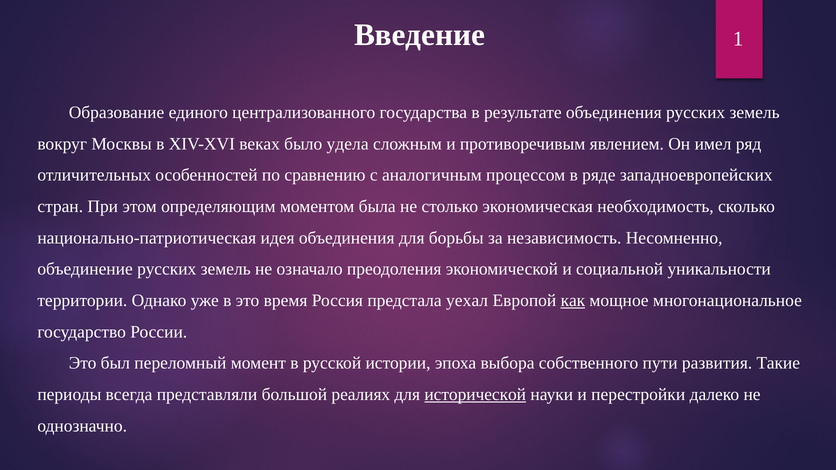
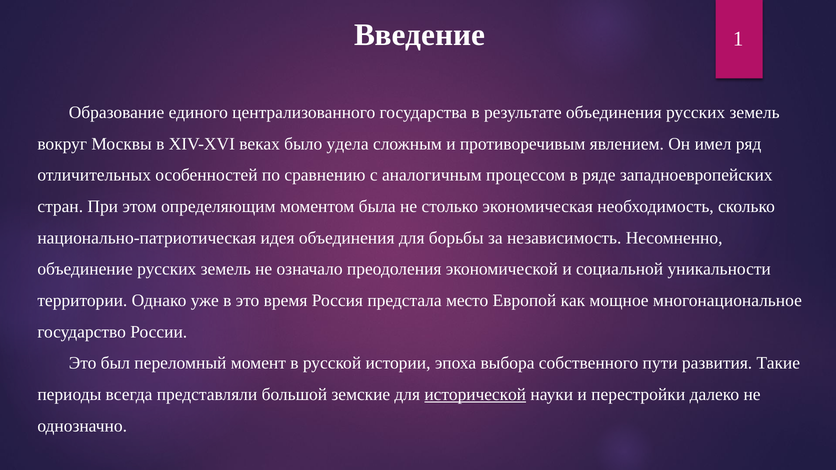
уехал: уехал -> место
как underline: present -> none
реалиях: реалиях -> земские
